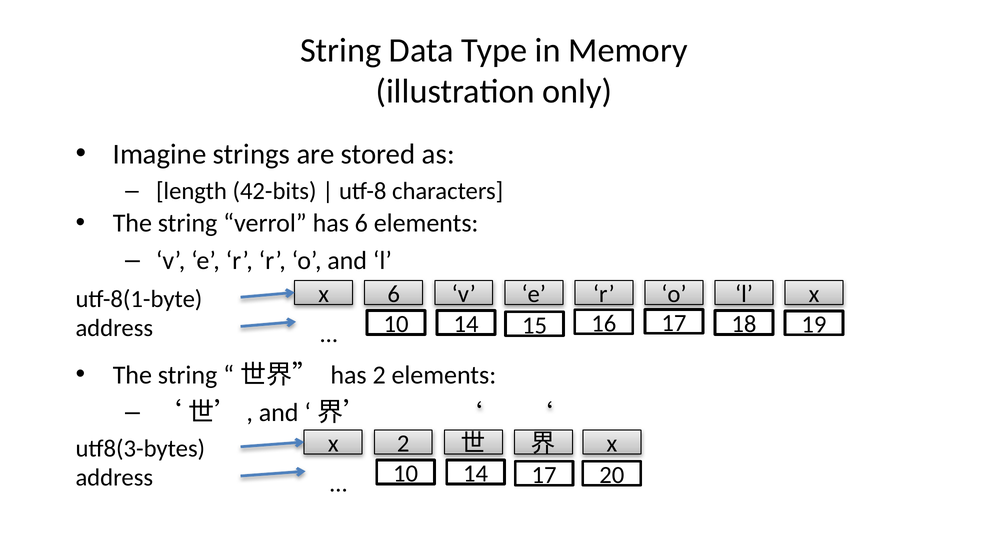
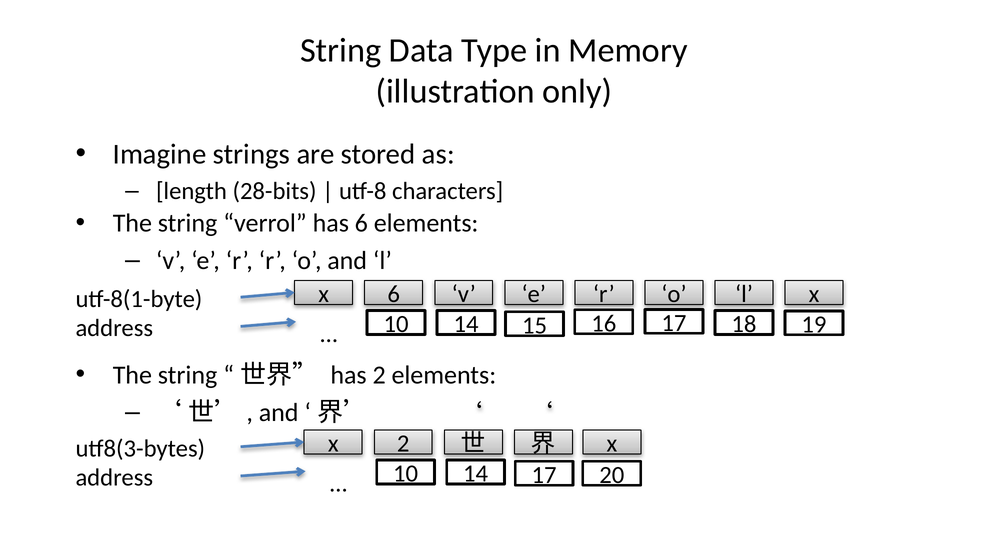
42-bits: 42-bits -> 28-bits
